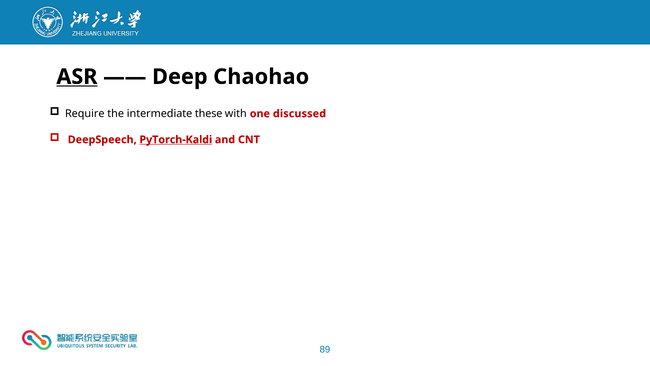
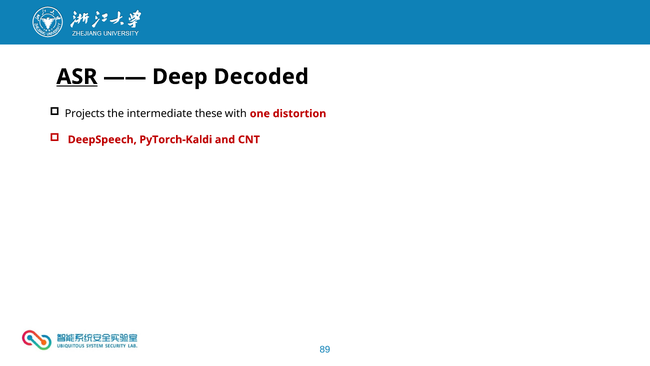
Chaohao: Chaohao -> Decoded
Require: Require -> Projects
discussed: discussed -> distortion
PyTorch-Kaldi underline: present -> none
